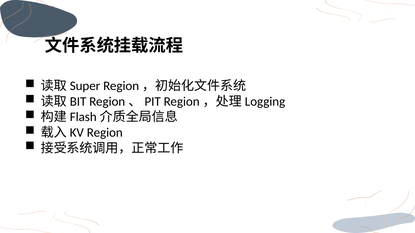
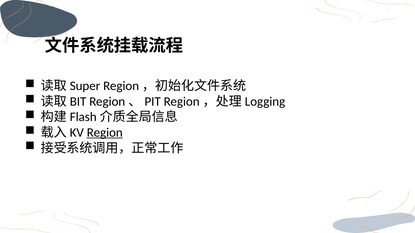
Region underline: none -> present
